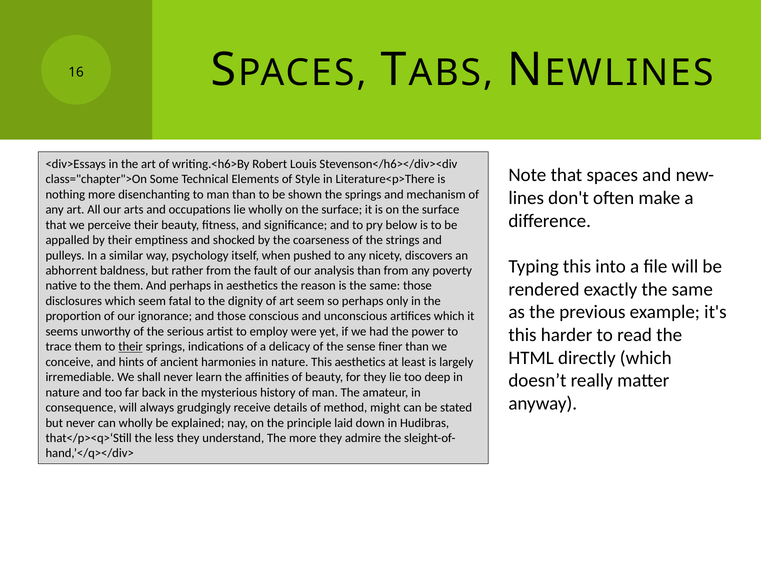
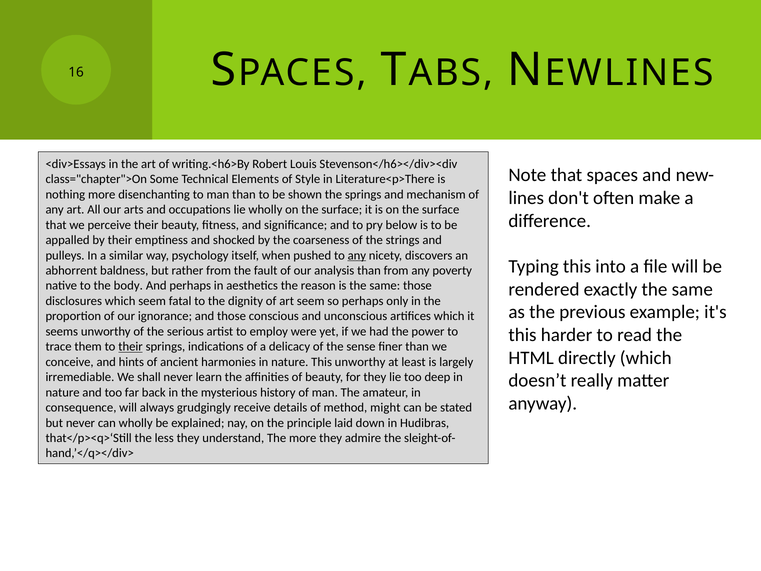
any at (357, 255) underline: none -> present
the them: them -> body
This aesthetics: aesthetics -> unworthy
